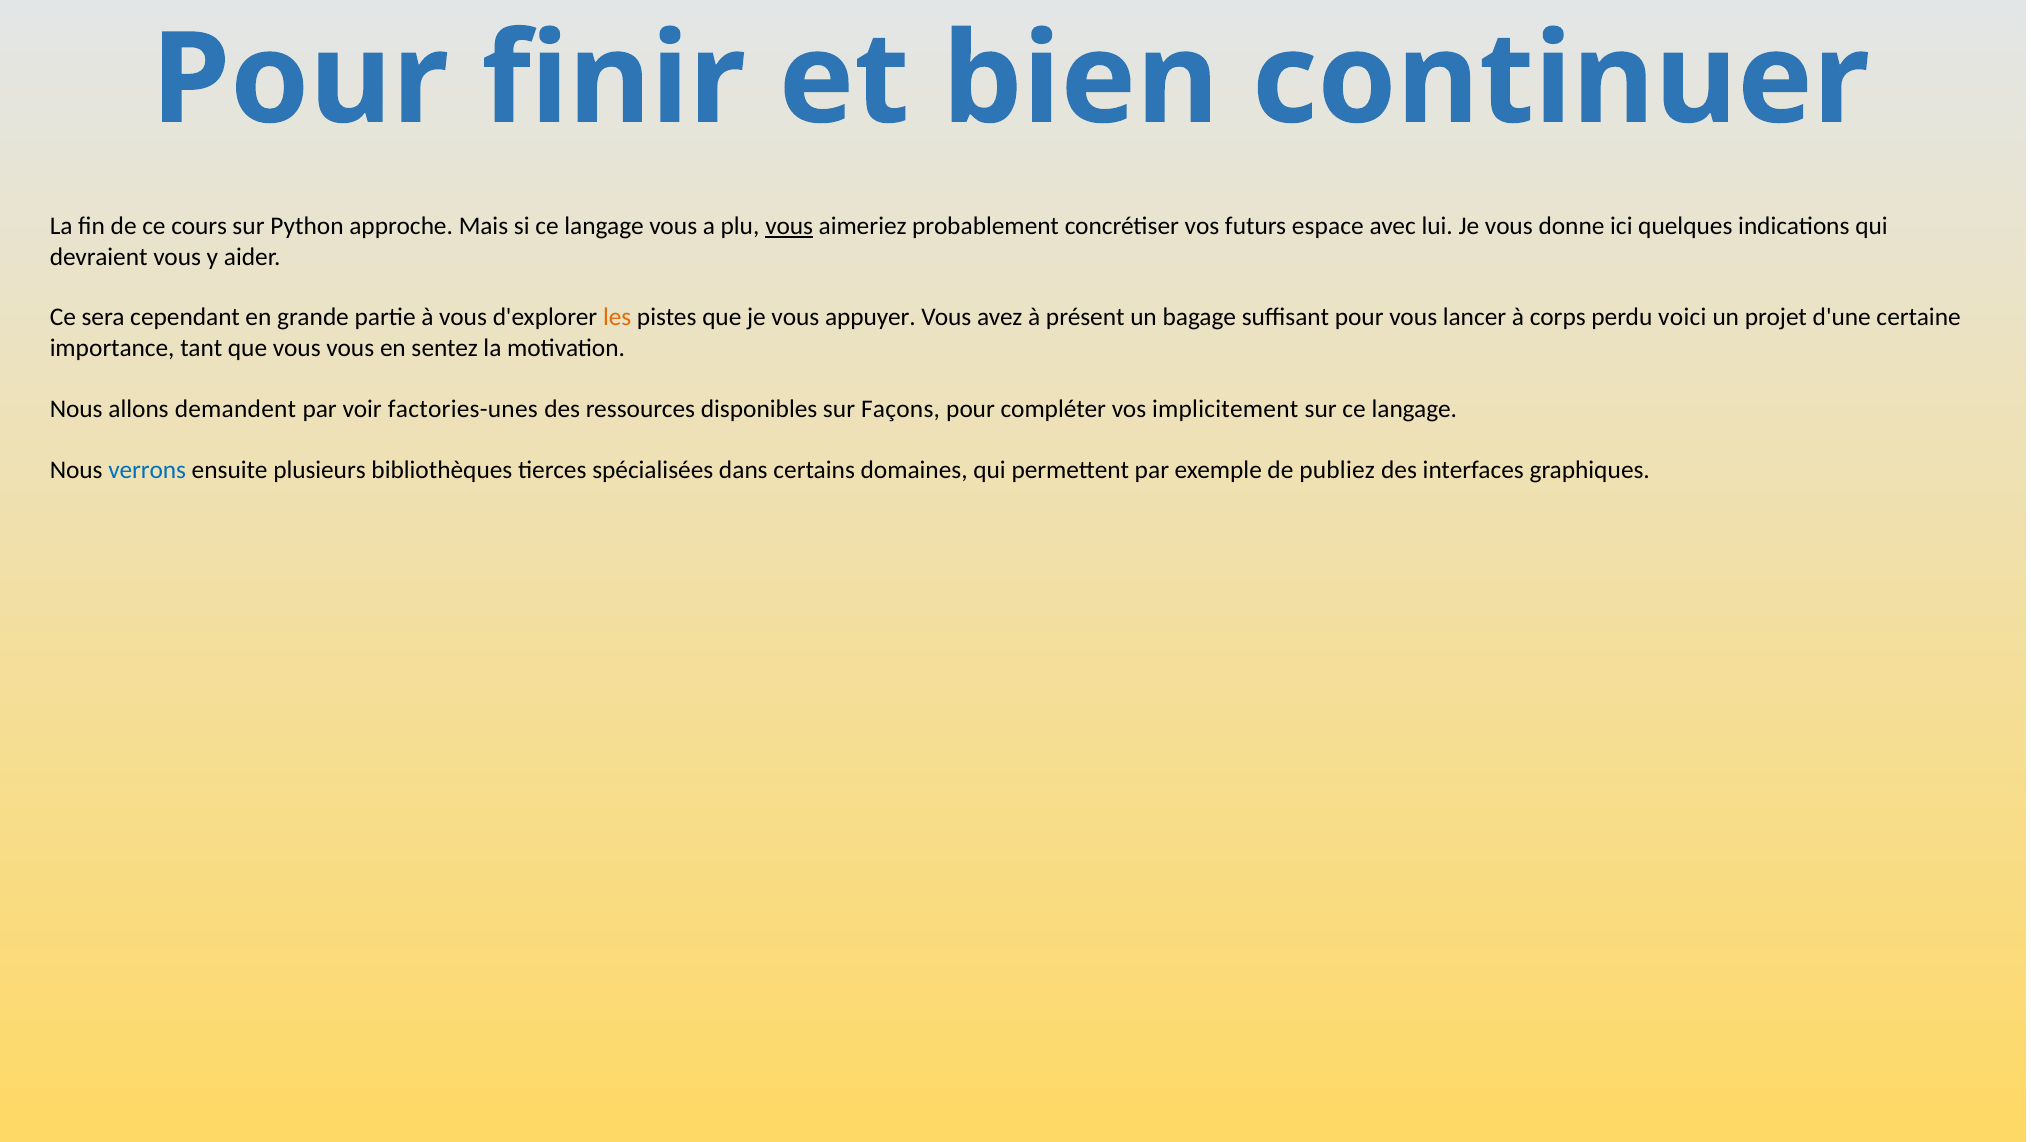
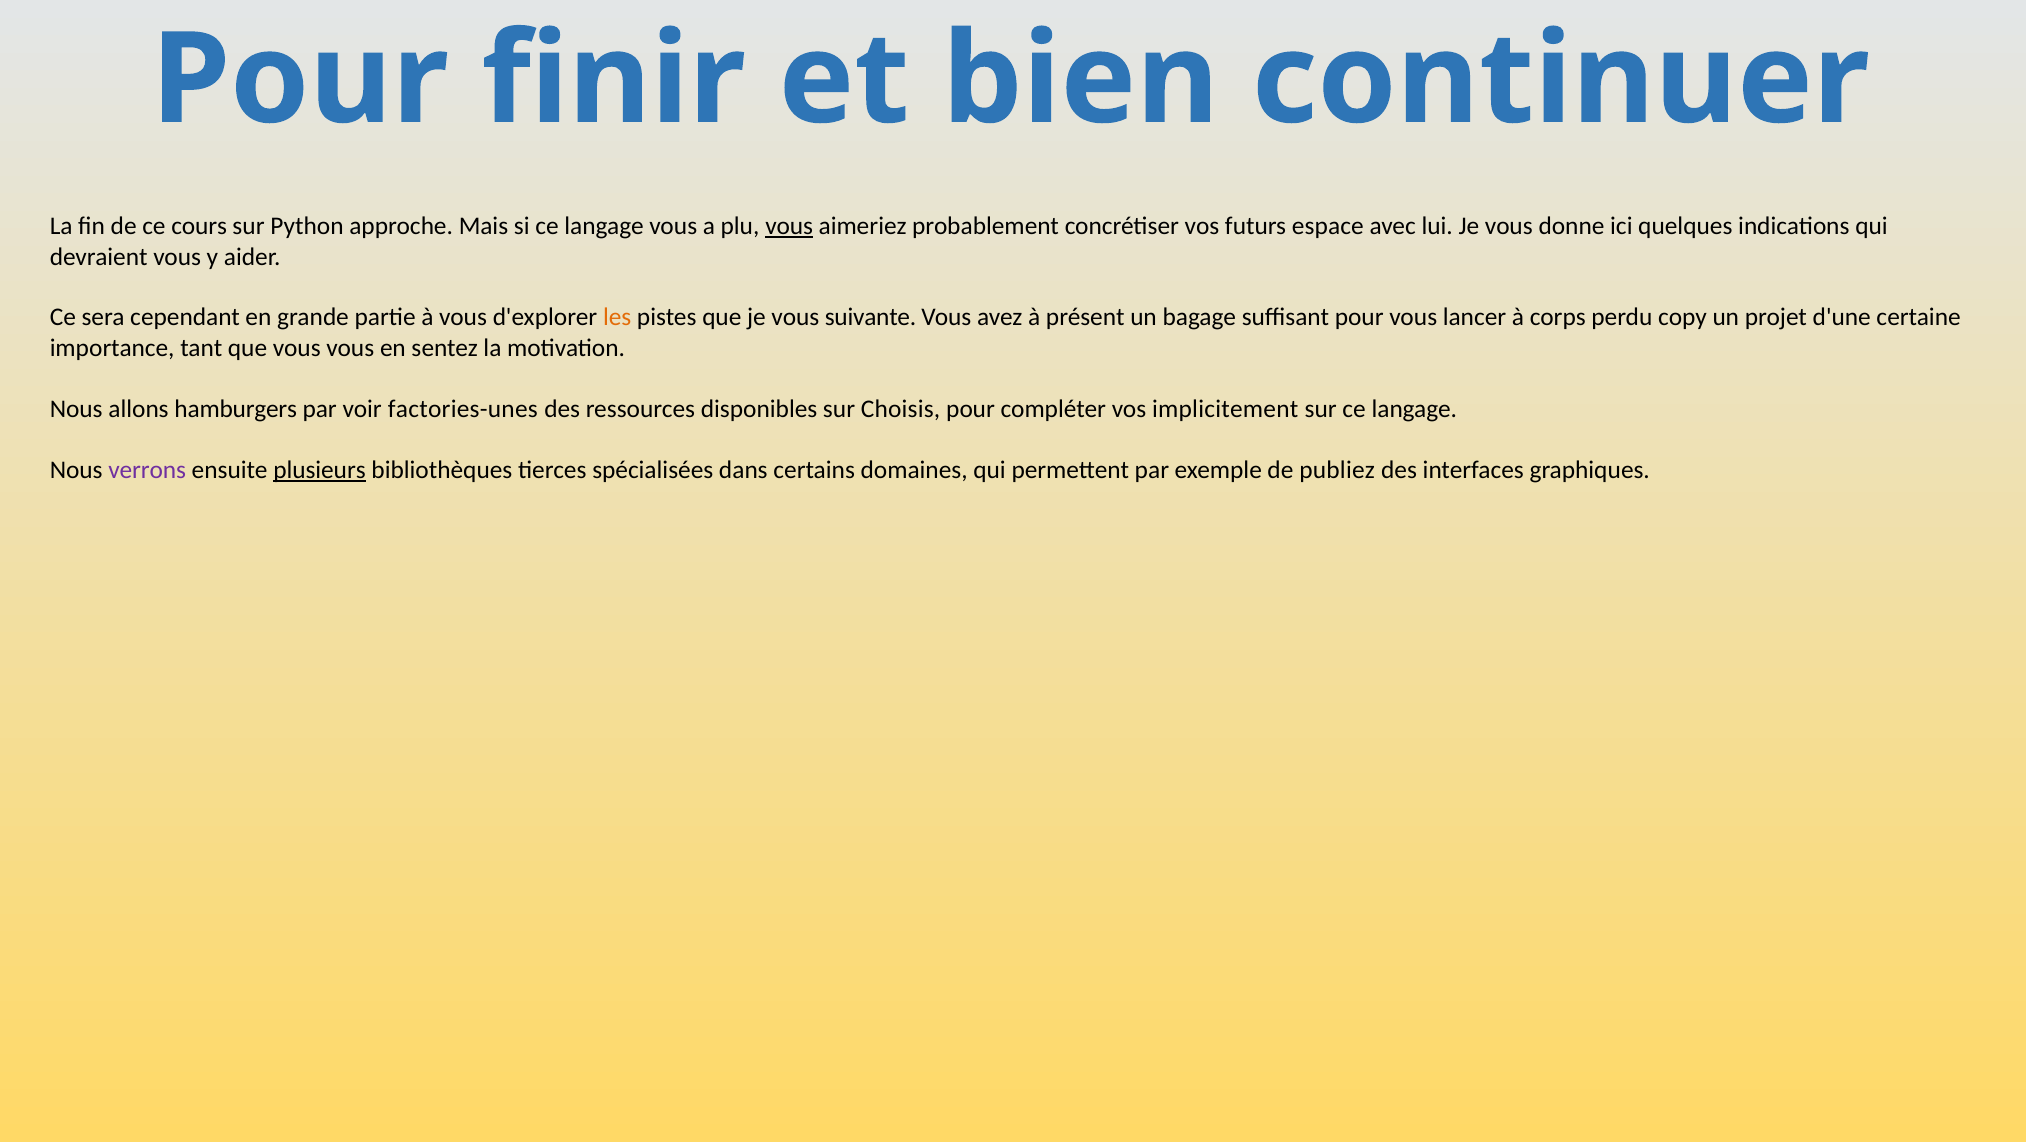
appuyer: appuyer -> suivante
voici: voici -> copy
demandent: demandent -> hamburgers
Façons: Façons -> Choisis
verrons colour: blue -> purple
plusieurs underline: none -> present
